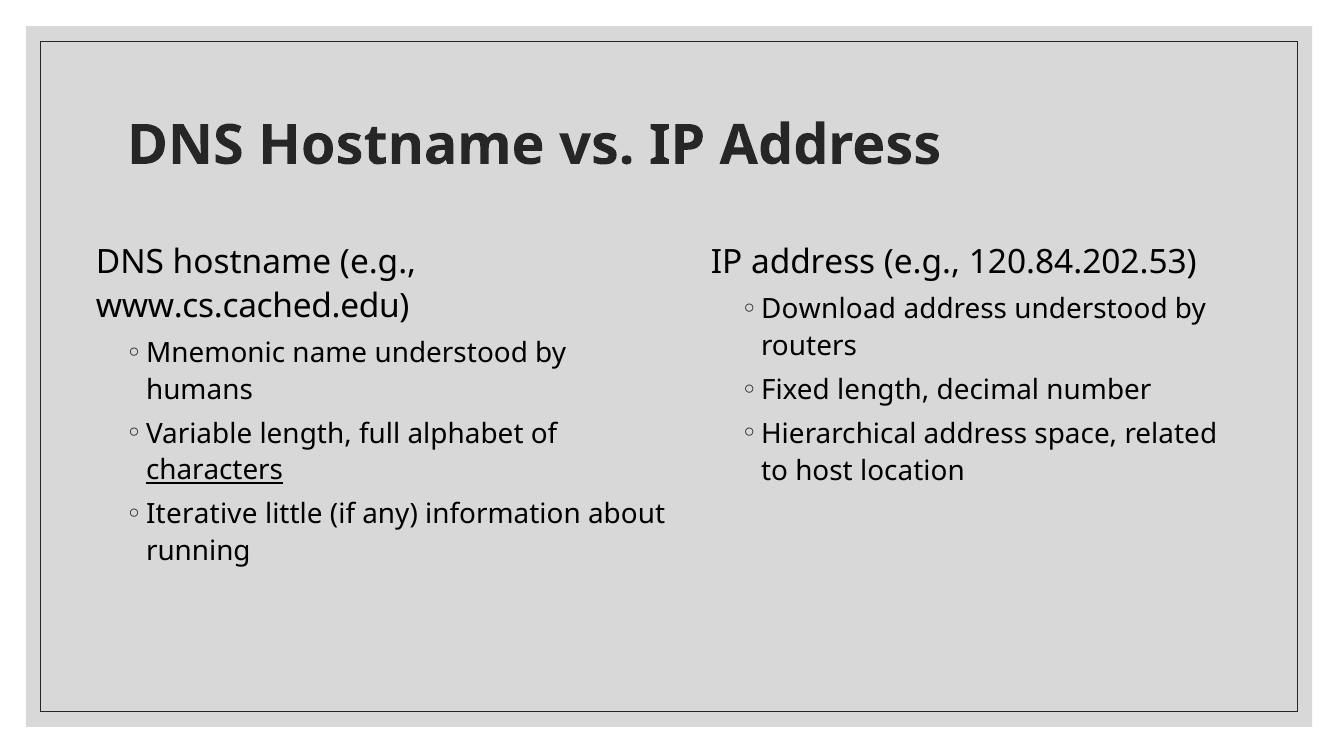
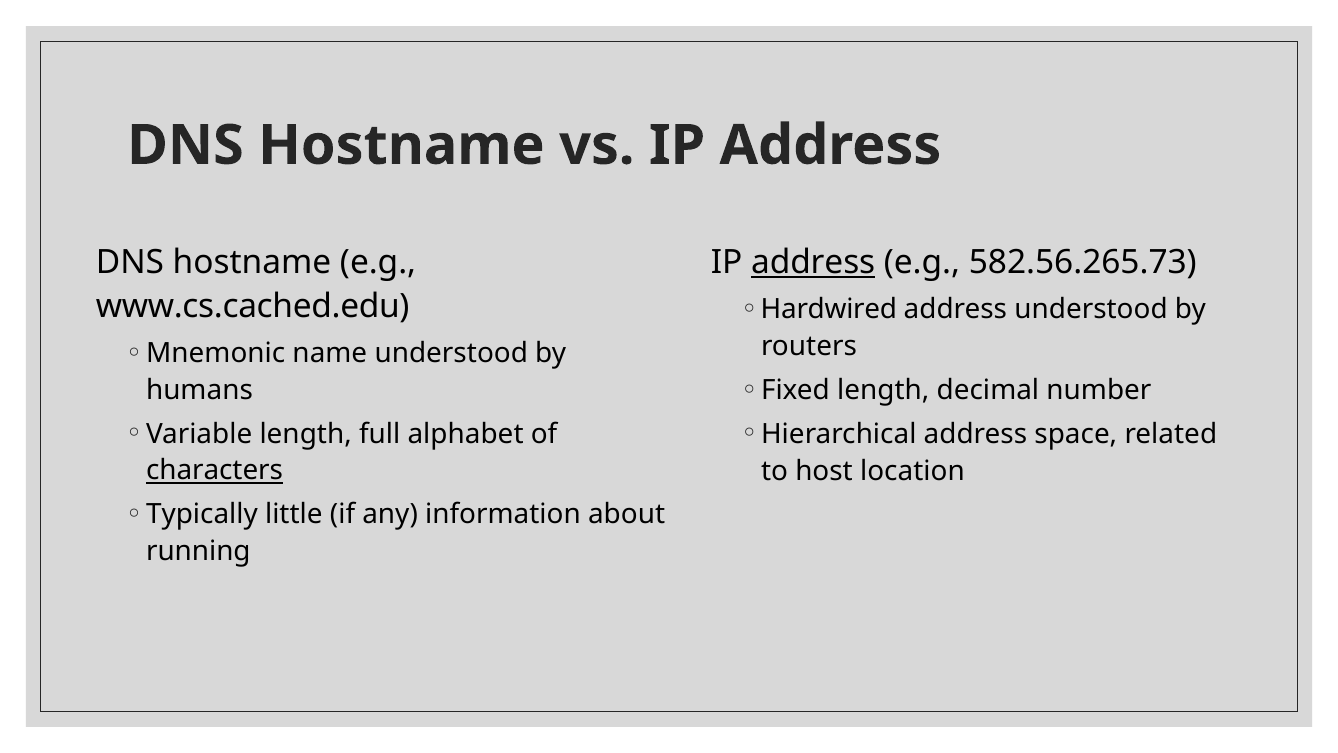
address at (813, 263) underline: none -> present
120.84.202.53: 120.84.202.53 -> 582.56.265.73
Download: Download -> Hardwired
Iterative: Iterative -> Typically
